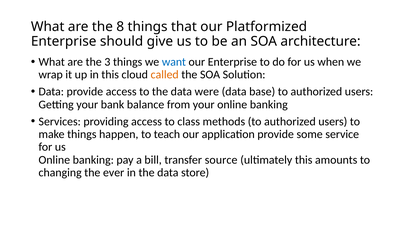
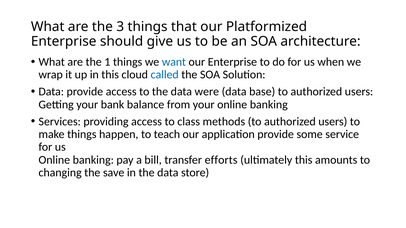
8: 8 -> 3
3: 3 -> 1
called colour: orange -> blue
source: source -> efforts
ever: ever -> save
